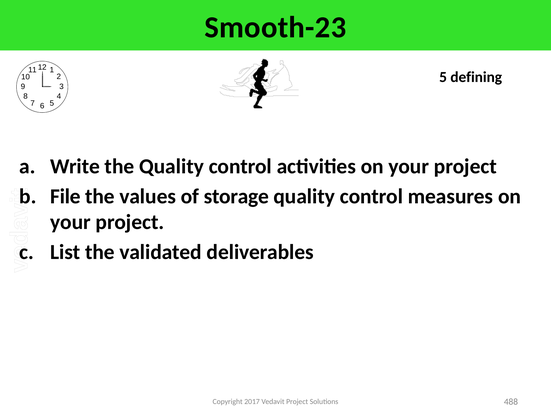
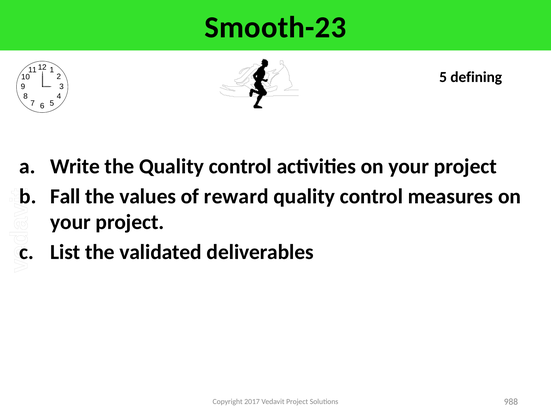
File: File -> Fall
storage: storage -> reward
488: 488 -> 988
